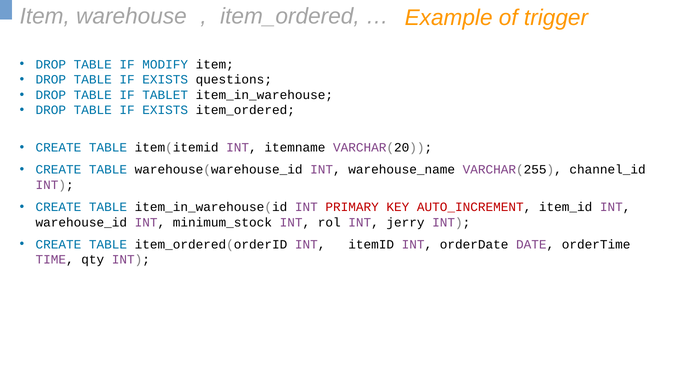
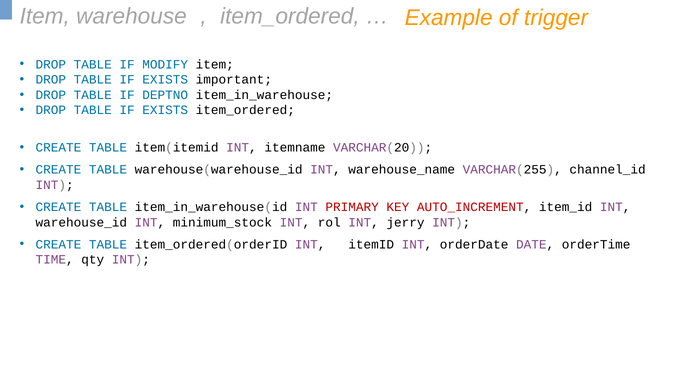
questions: questions -> important
TABLET: TABLET -> DEPTNO
